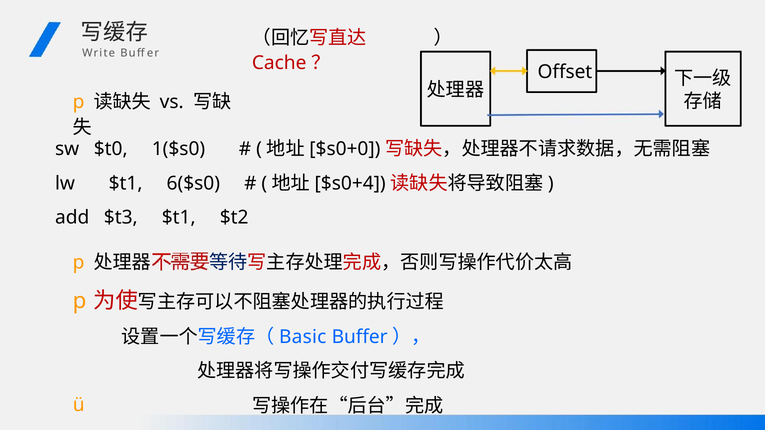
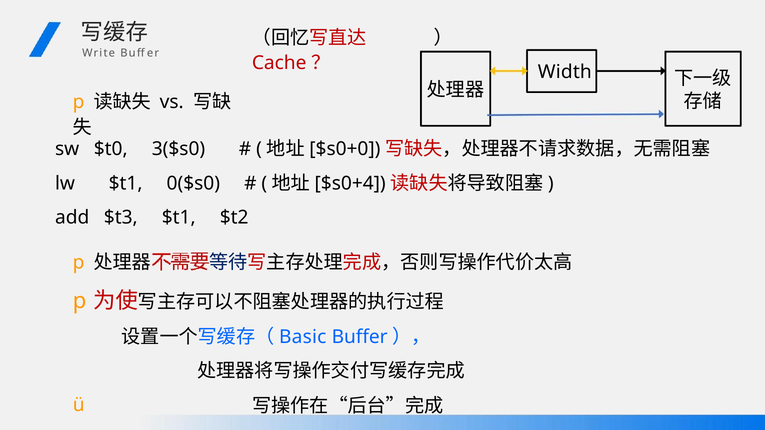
Offset: Offset -> Width
1($s0: 1($s0 -> 3($s0
6($s0: 6($s0 -> 0($s0
